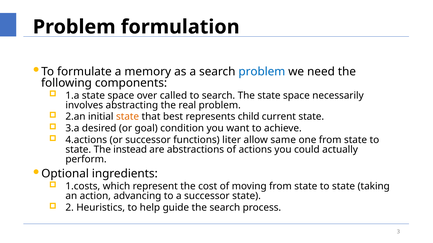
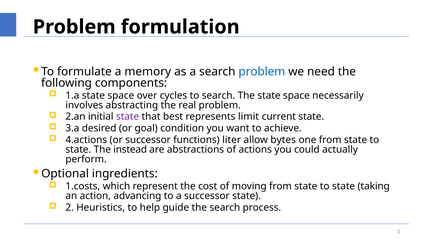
called: called -> cycles
state at (128, 117) colour: orange -> purple
child: child -> limit
same: same -> bytes
